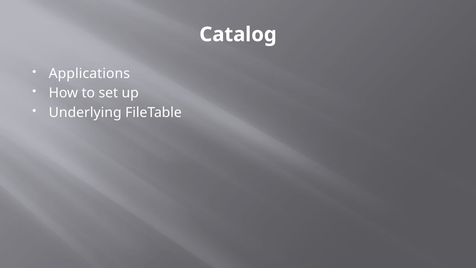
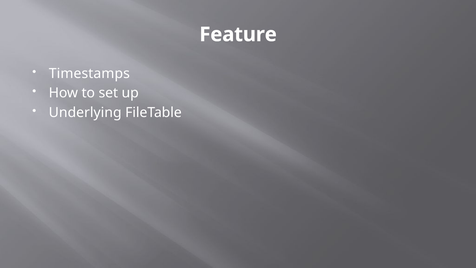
Catalog: Catalog -> Feature
Applications: Applications -> Timestamps
